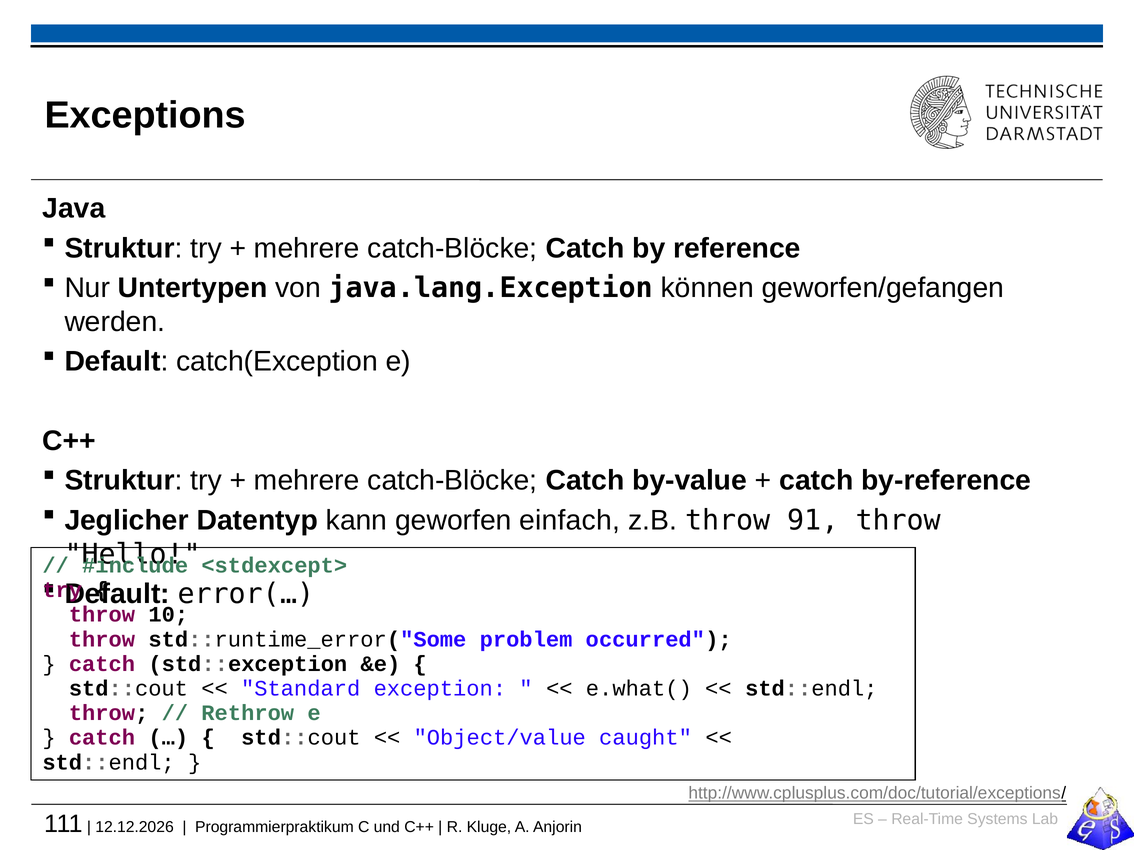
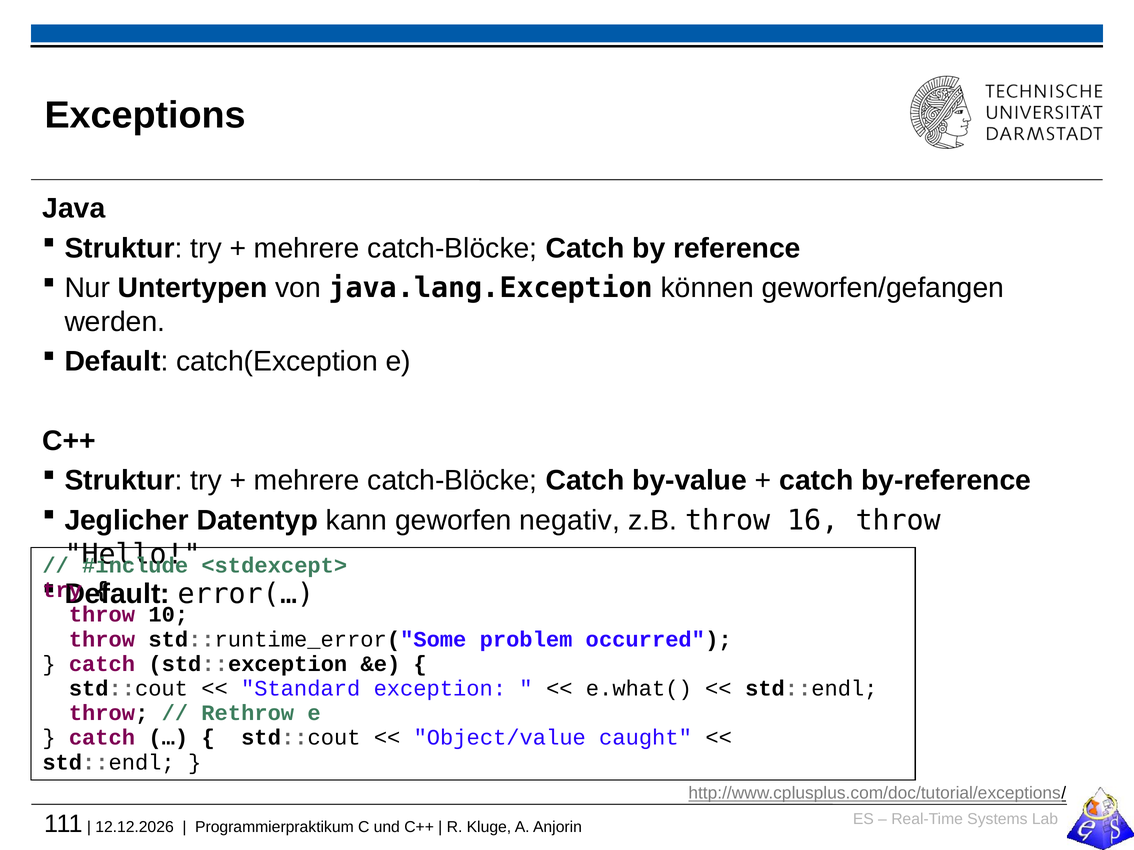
einfach: einfach -> negativ
91: 91 -> 16
